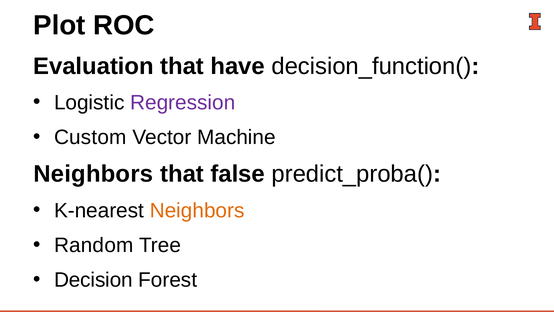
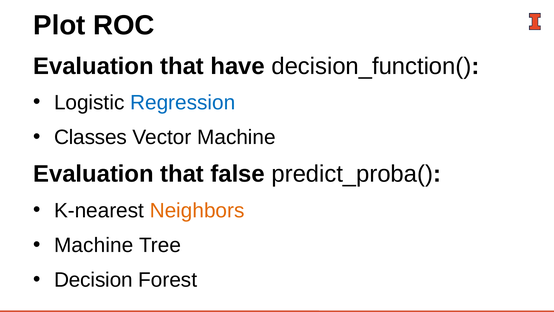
Regression colour: purple -> blue
Custom: Custom -> Classes
Neighbors at (93, 174): Neighbors -> Evaluation
Random at (94, 245): Random -> Machine
